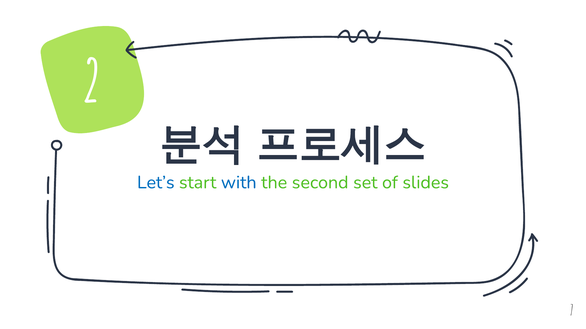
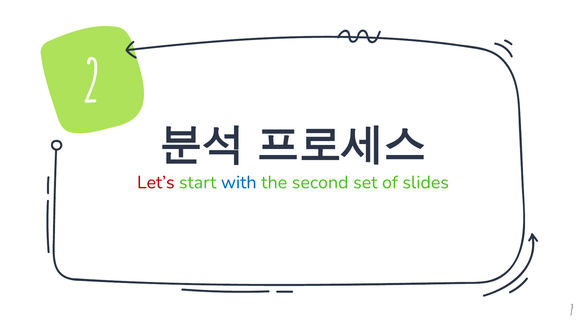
Let’s colour: blue -> red
